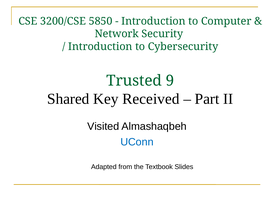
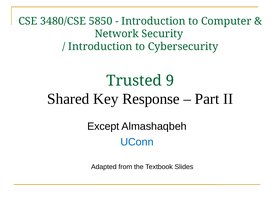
3200/CSE: 3200/CSE -> 3480/CSE
Received: Received -> Response
Visited: Visited -> Except
